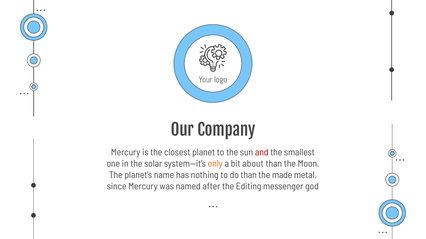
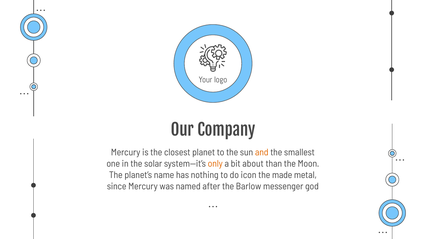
and colour: red -> orange
do than: than -> icon
Editing: Editing -> Barlow
